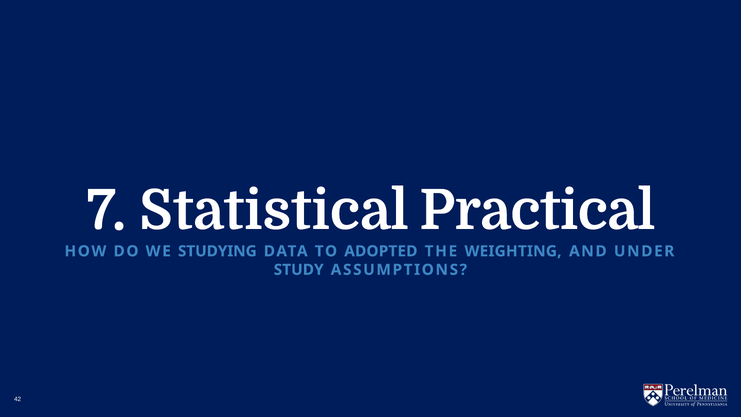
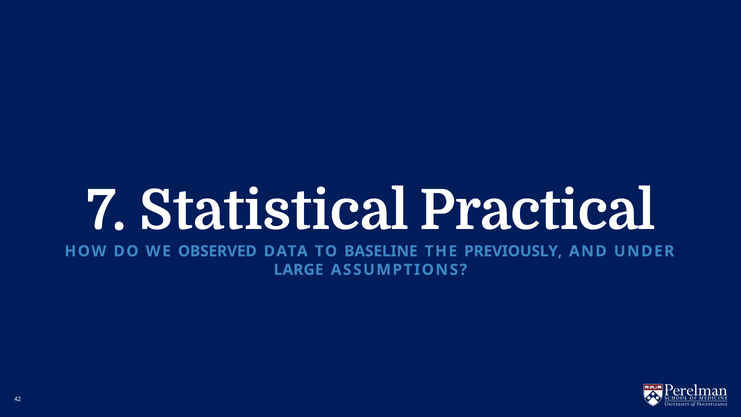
STUDYING: STUDYING -> OBSERVED
ADOPTED: ADOPTED -> BASELINE
WEIGHTING: WEIGHTING -> PREVIOUSLY
STUDY: STUDY -> LARGE
